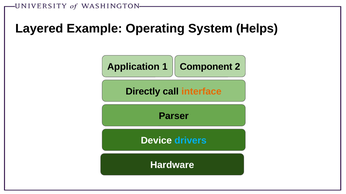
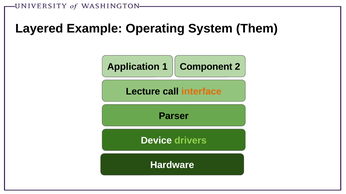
Helps: Helps -> Them
Directly: Directly -> Lecture
drivers colour: light blue -> light green
